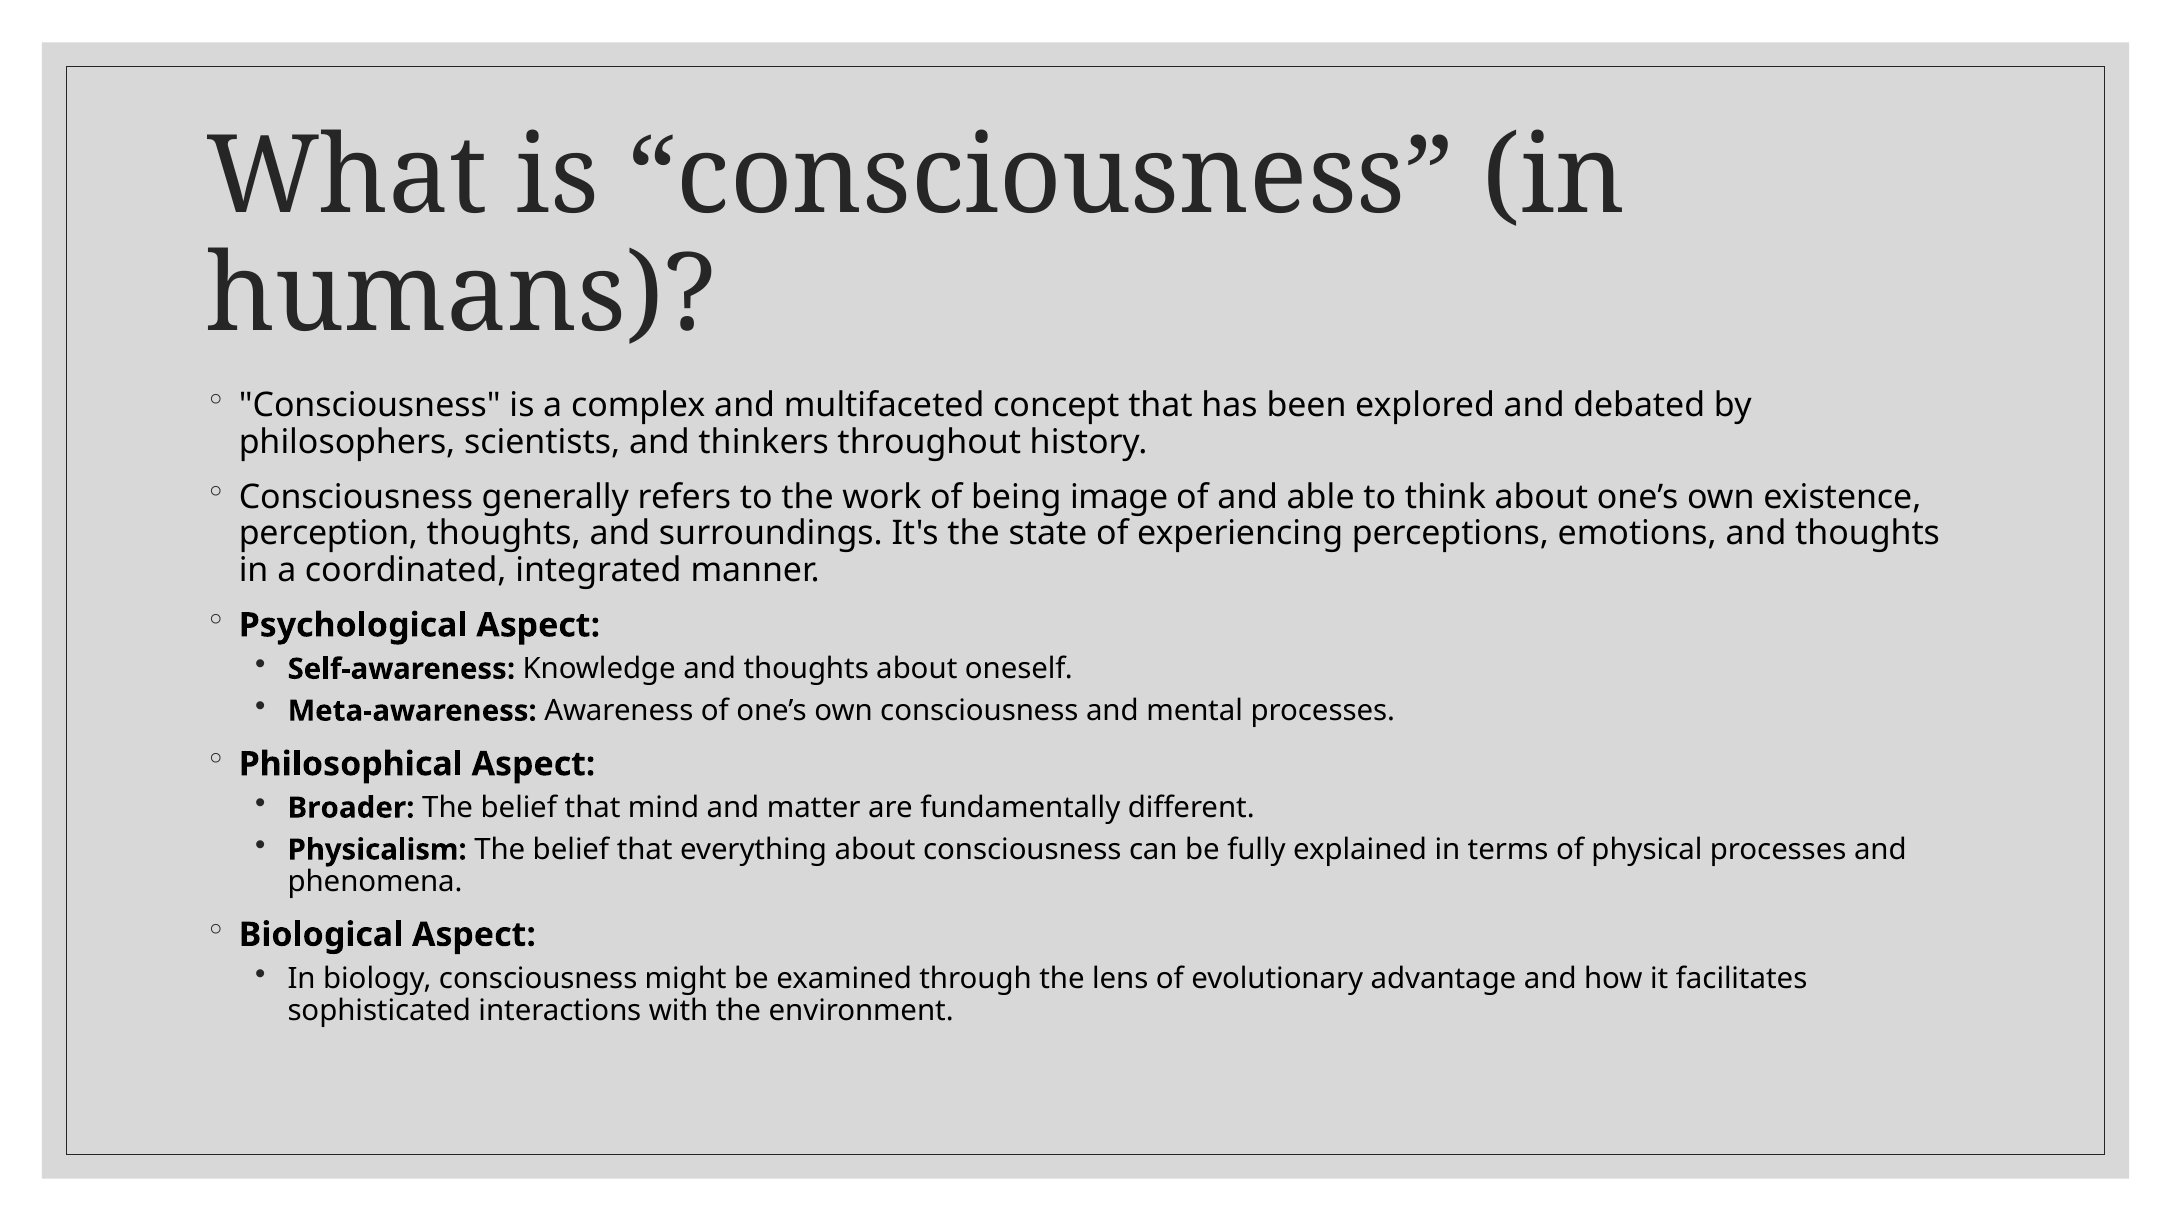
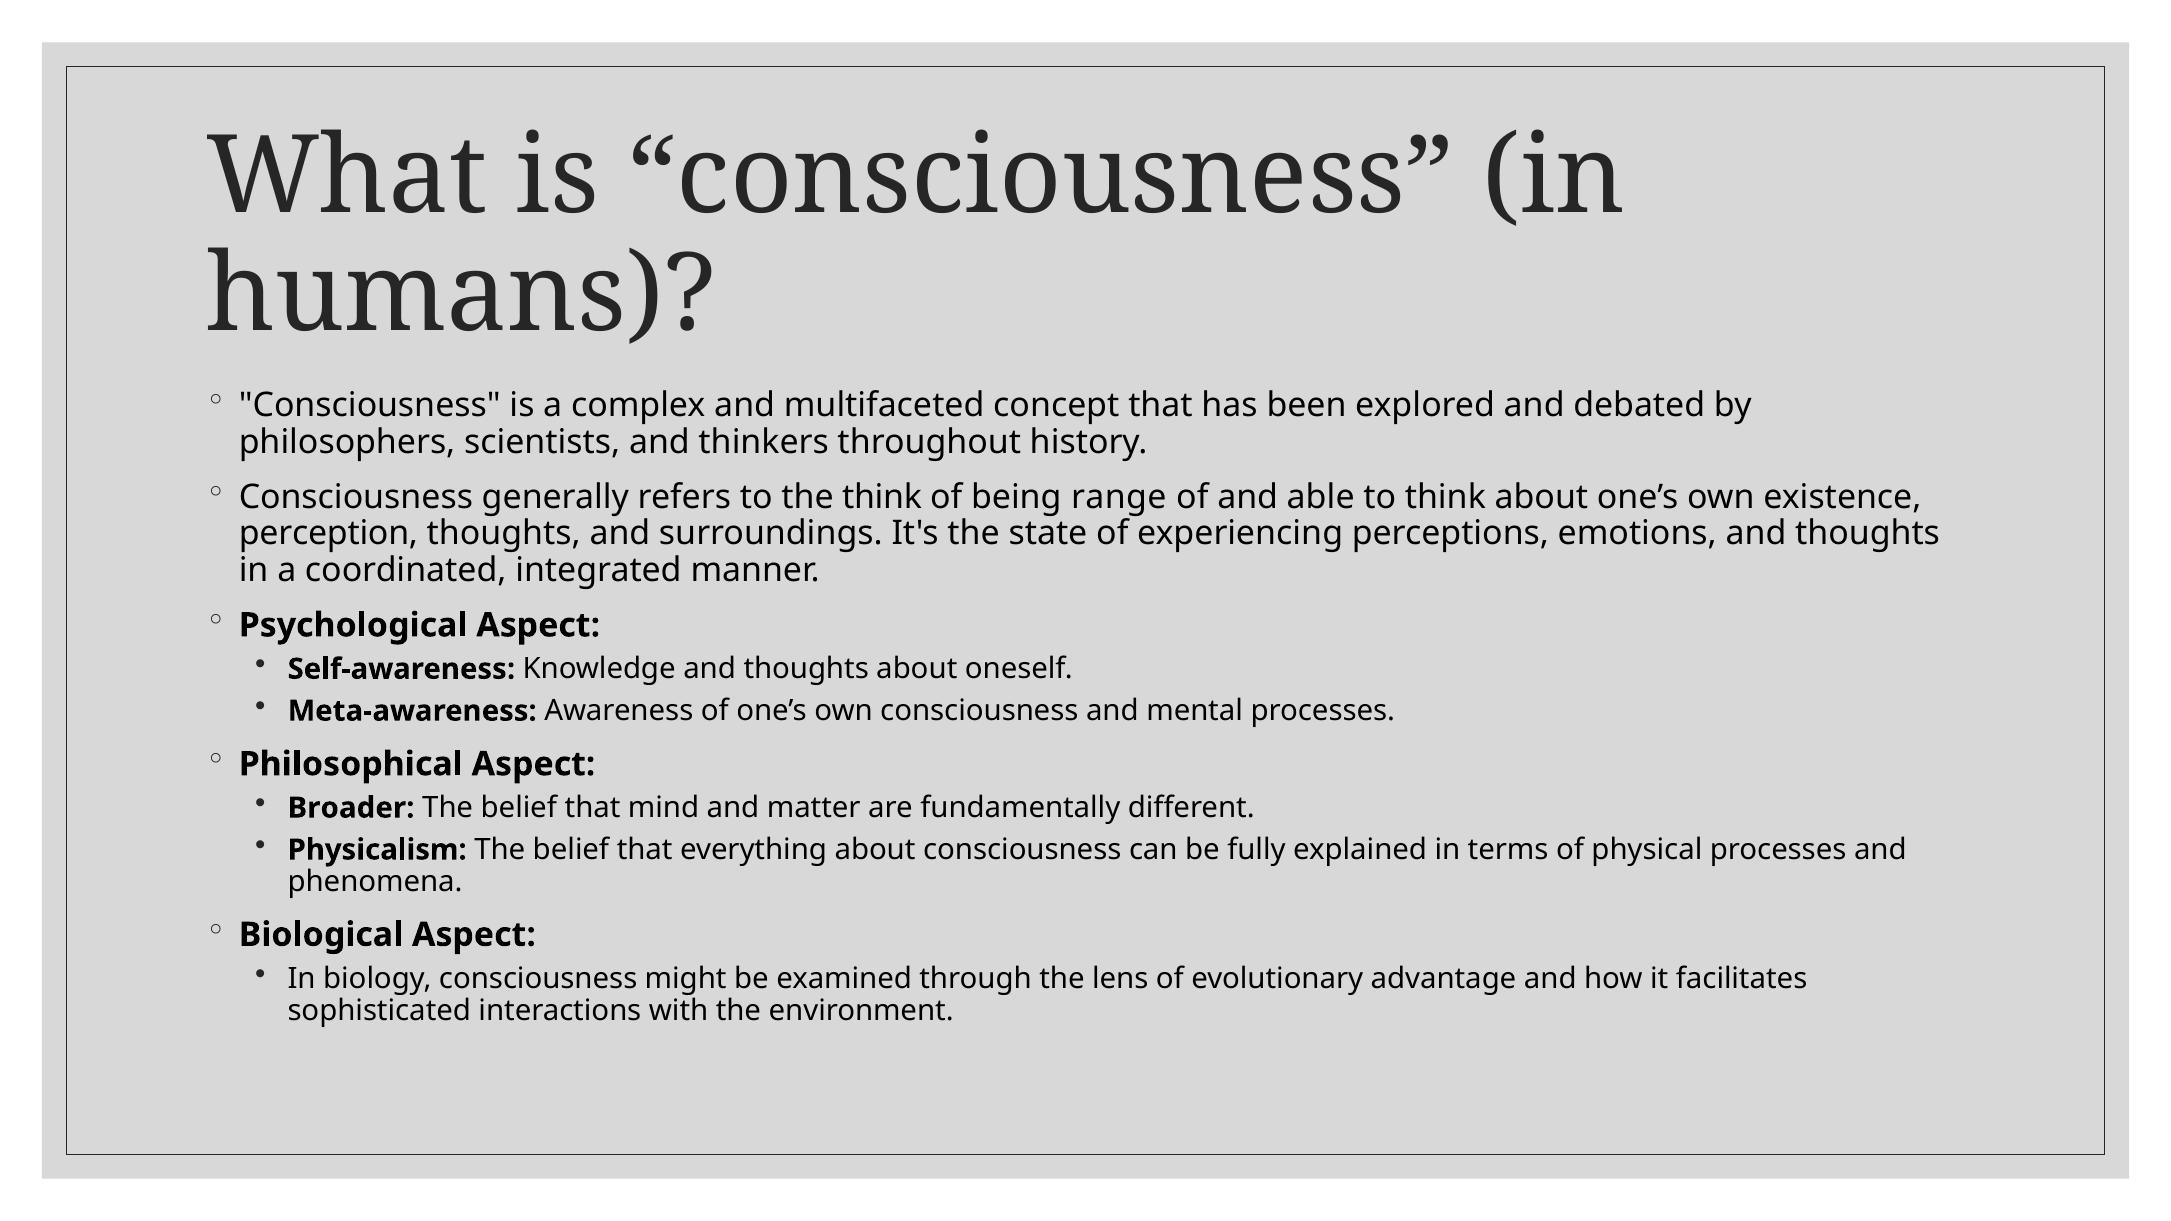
the work: work -> think
image: image -> range
